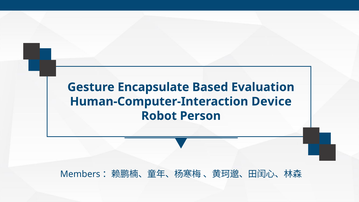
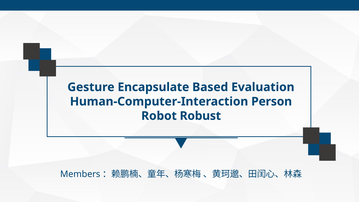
Device: Device -> Person
Person: Person -> Robust
